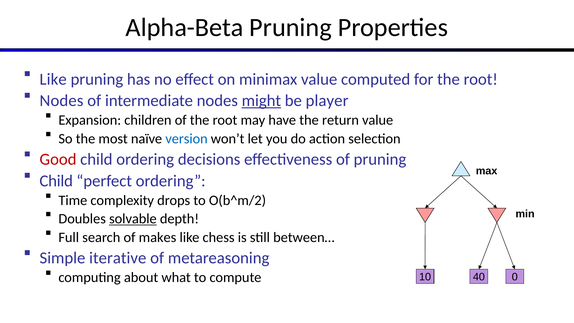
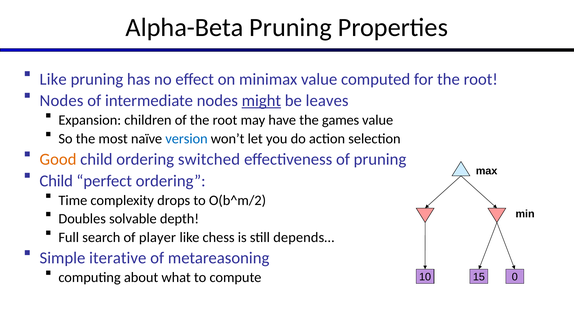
player: player -> leaves
return: return -> games
Good colour: red -> orange
decisions: decisions -> switched
solvable underline: present -> none
makes: makes -> player
between…: between… -> depends…
40: 40 -> 15
